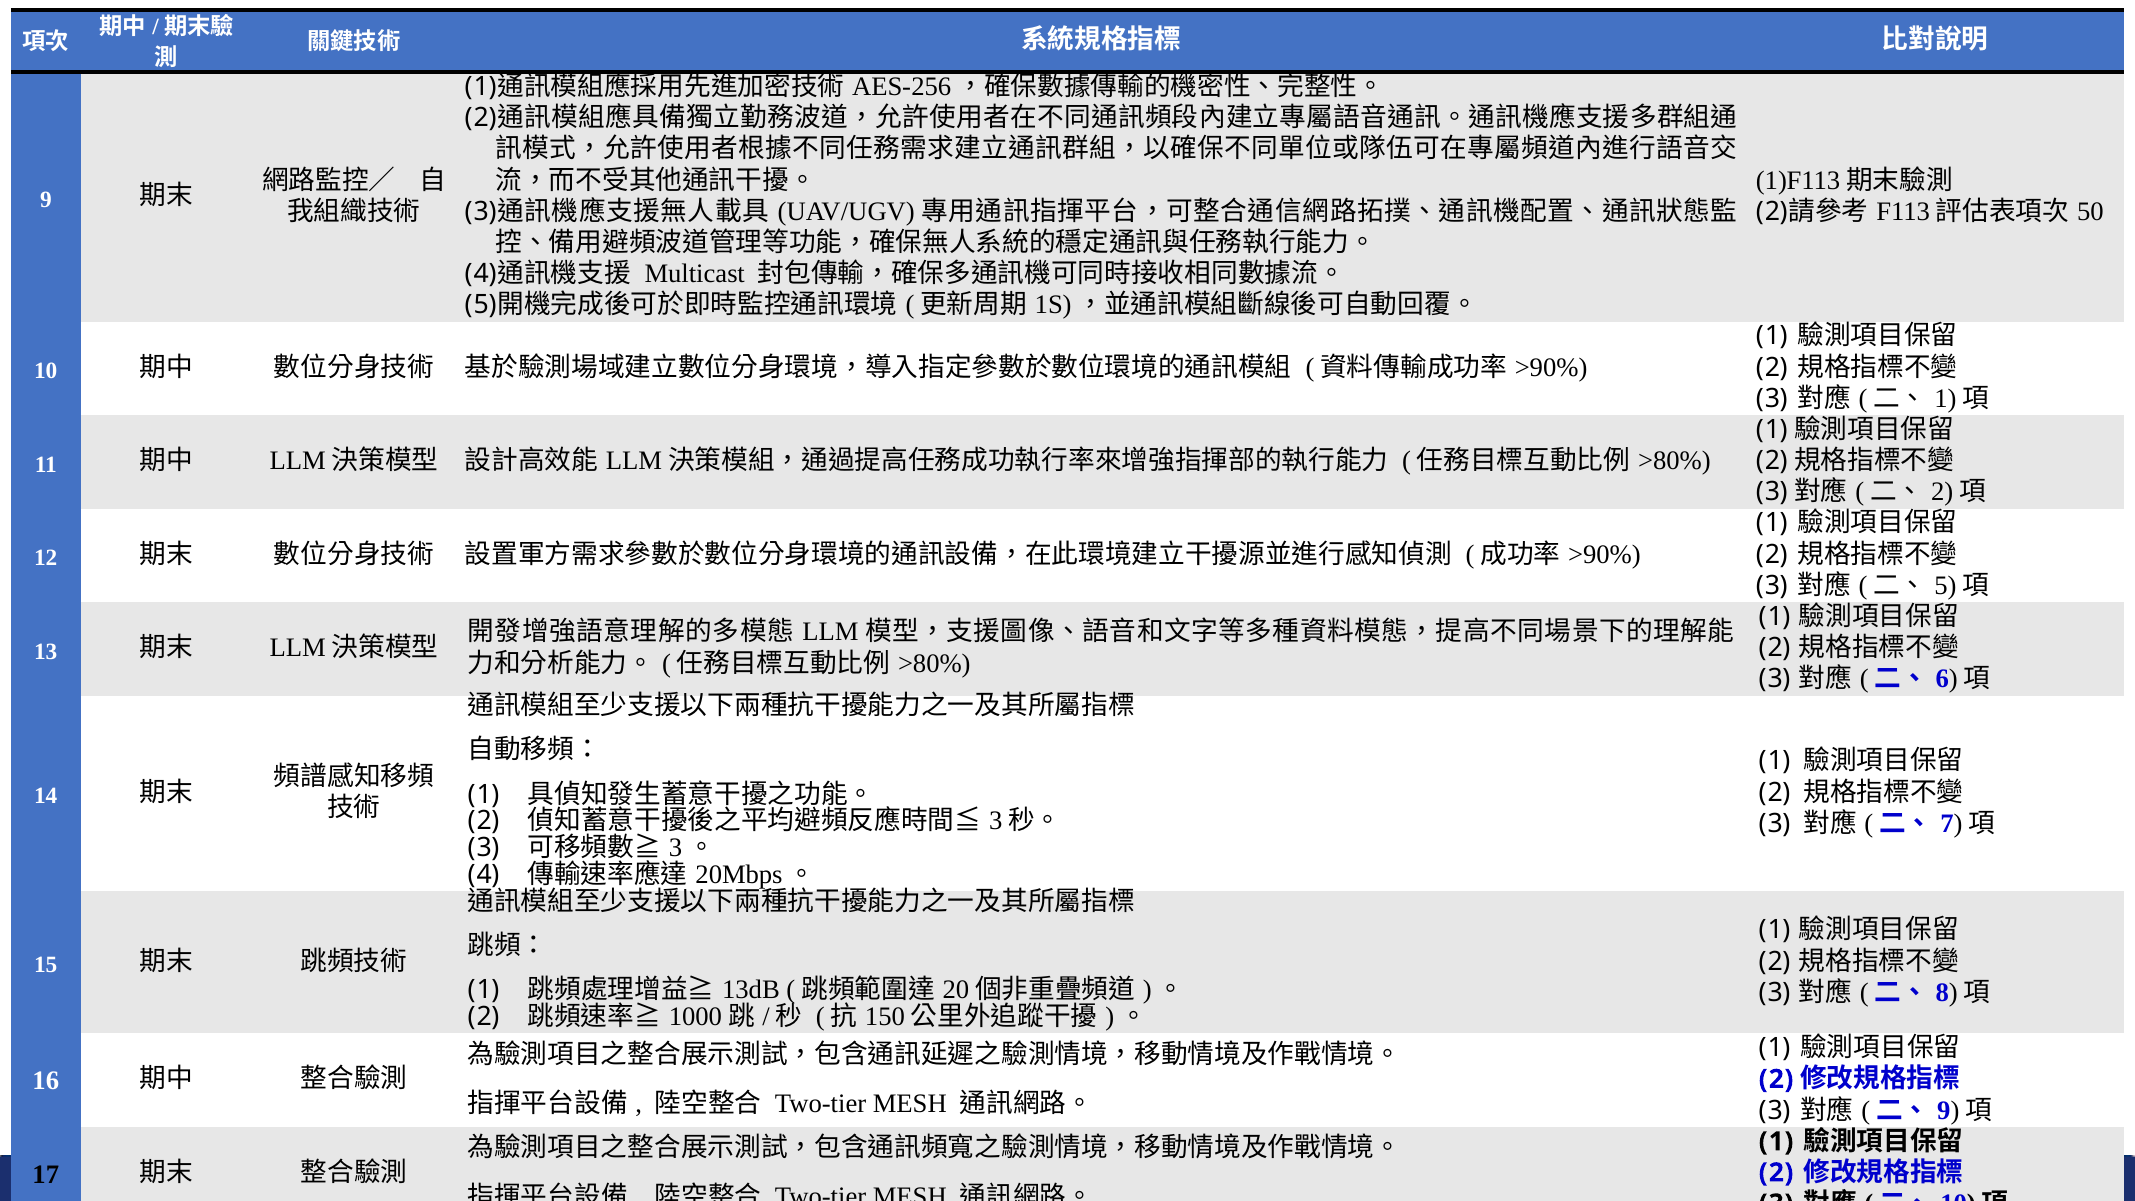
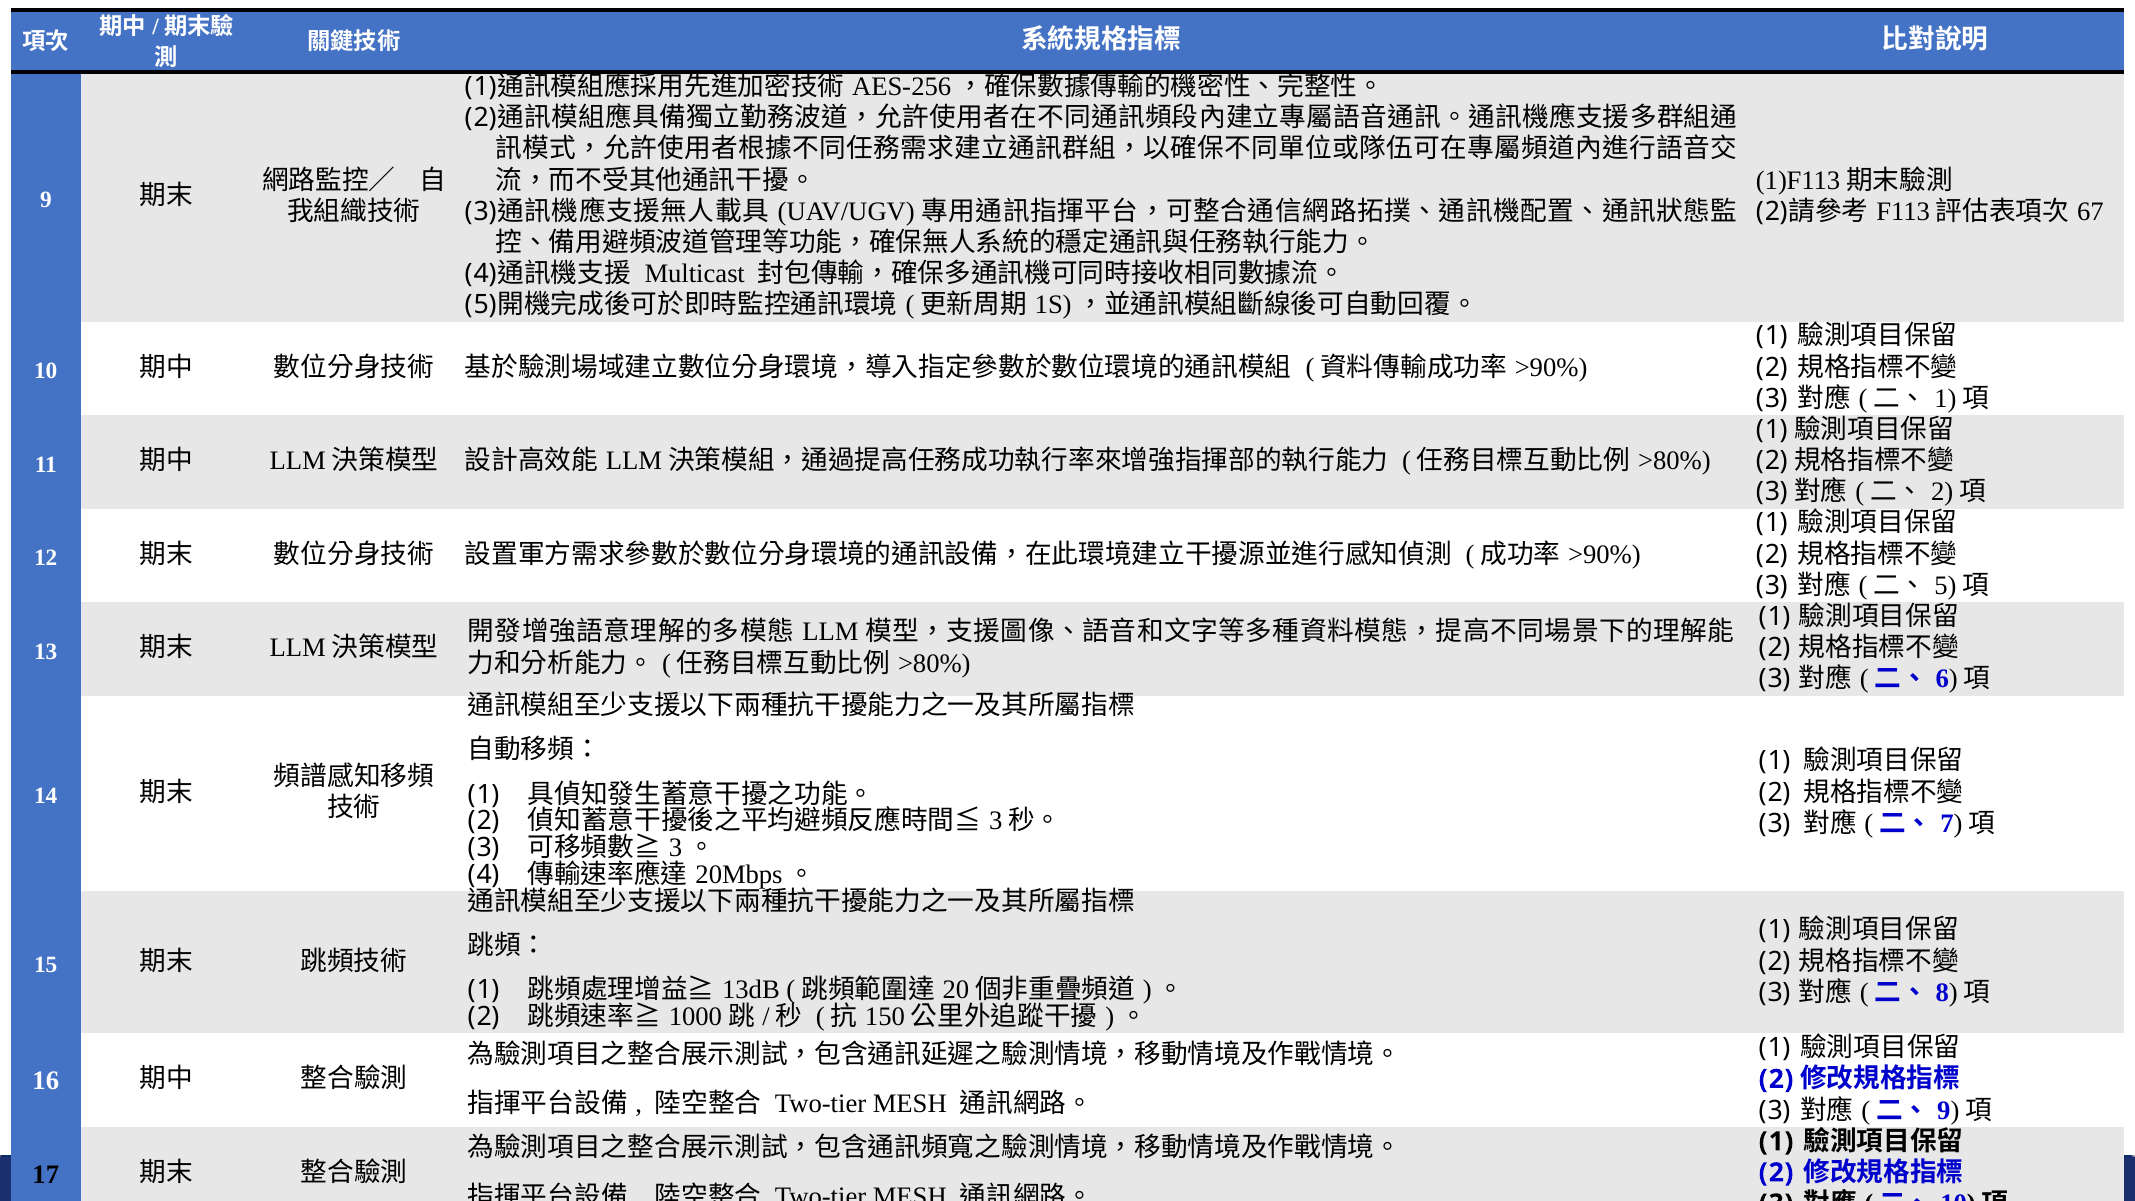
50: 50 -> 67
